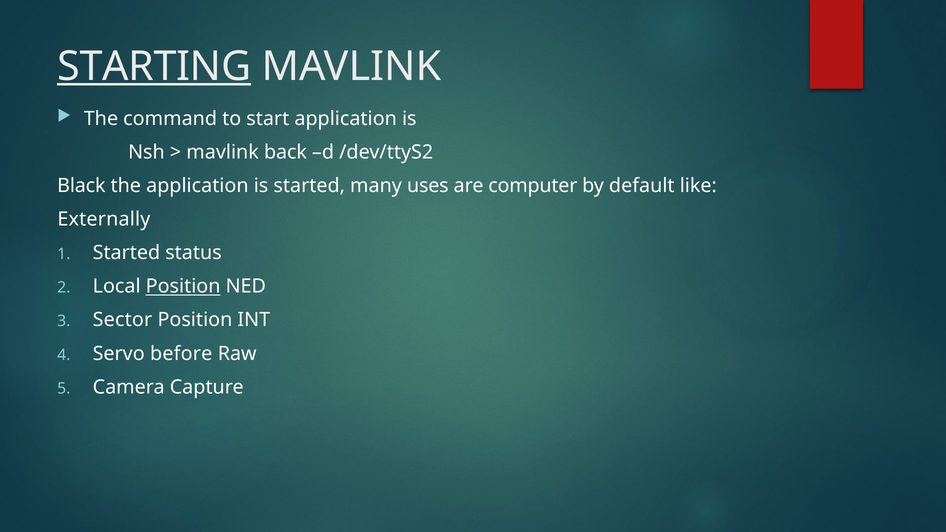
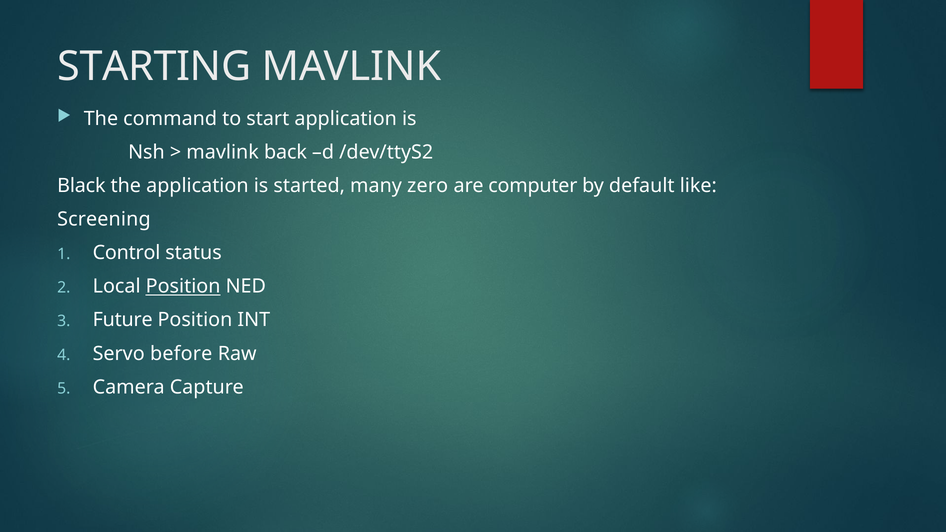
STARTING underline: present -> none
uses: uses -> zero
Externally: Externally -> Screening
Started at (126, 253): Started -> Control
Sector: Sector -> Future
